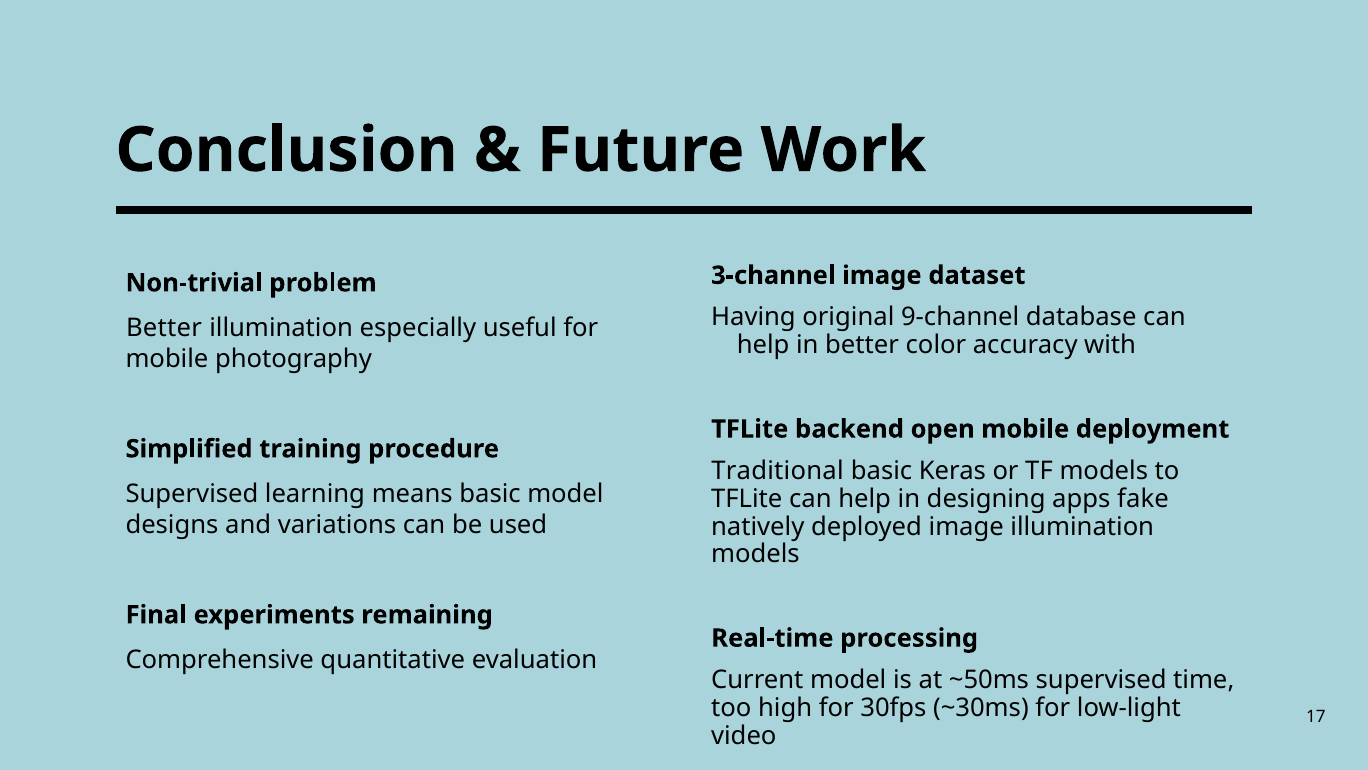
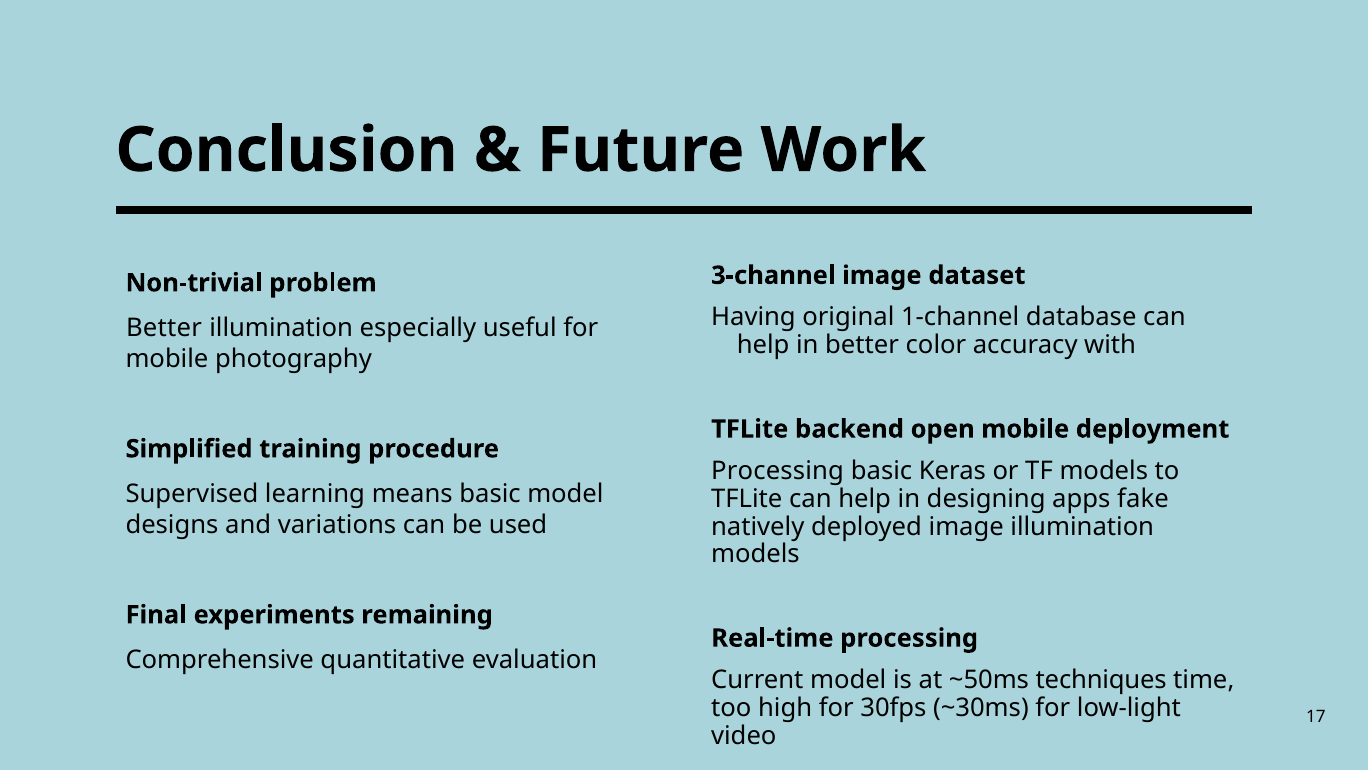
9-channel: 9-channel -> 1-channel
Traditional at (778, 471): Traditional -> Processing
~50ms supervised: supervised -> techniques
